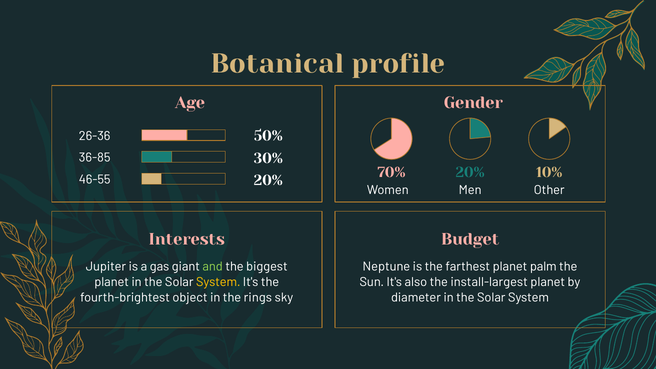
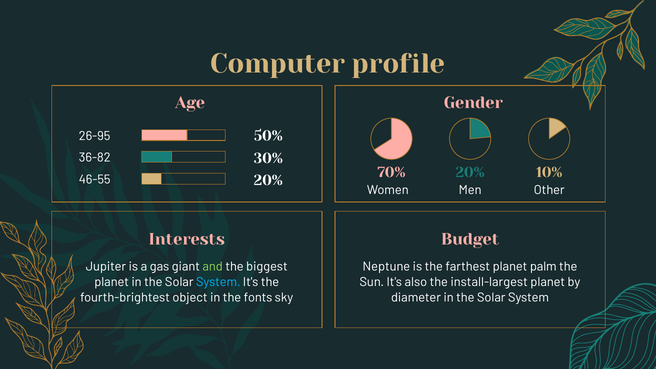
Botanical: Botanical -> Computer
26-36: 26-36 -> 26-95
36-85: 36-85 -> 36-82
System at (218, 282) colour: yellow -> light blue
rings: rings -> fonts
